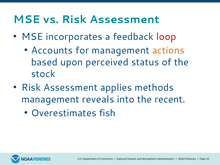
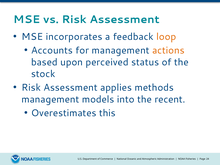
loop colour: red -> orange
reveals: reveals -> models
fish: fish -> this
